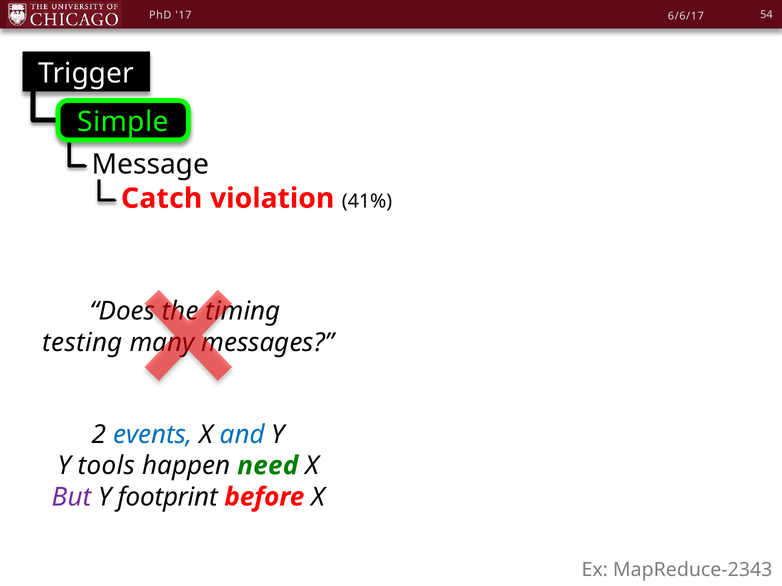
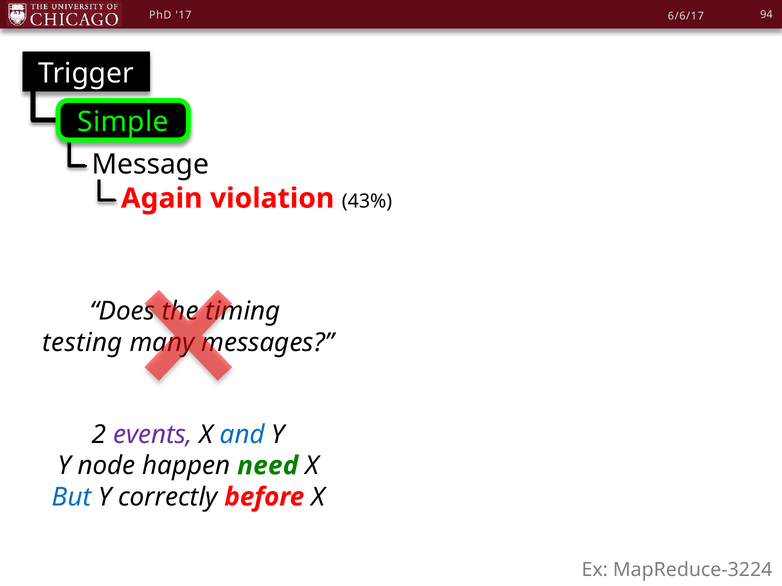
54: 54 -> 94
Catch: Catch -> Again
41%: 41% -> 43%
events colour: blue -> purple
tools: tools -> node
But colour: purple -> blue
footprint: footprint -> correctly
MapReduce-2343: MapReduce-2343 -> MapReduce-3224
